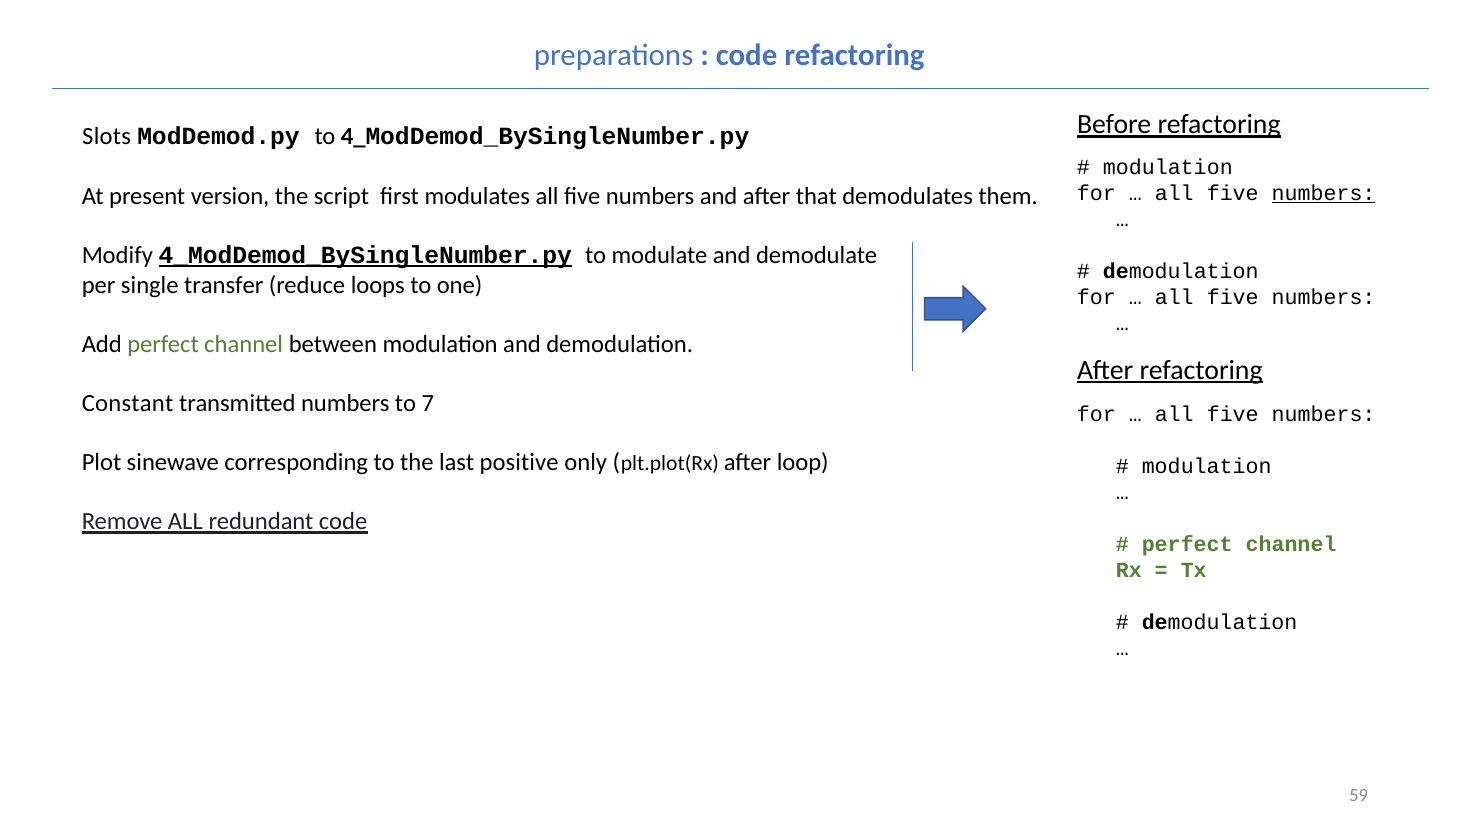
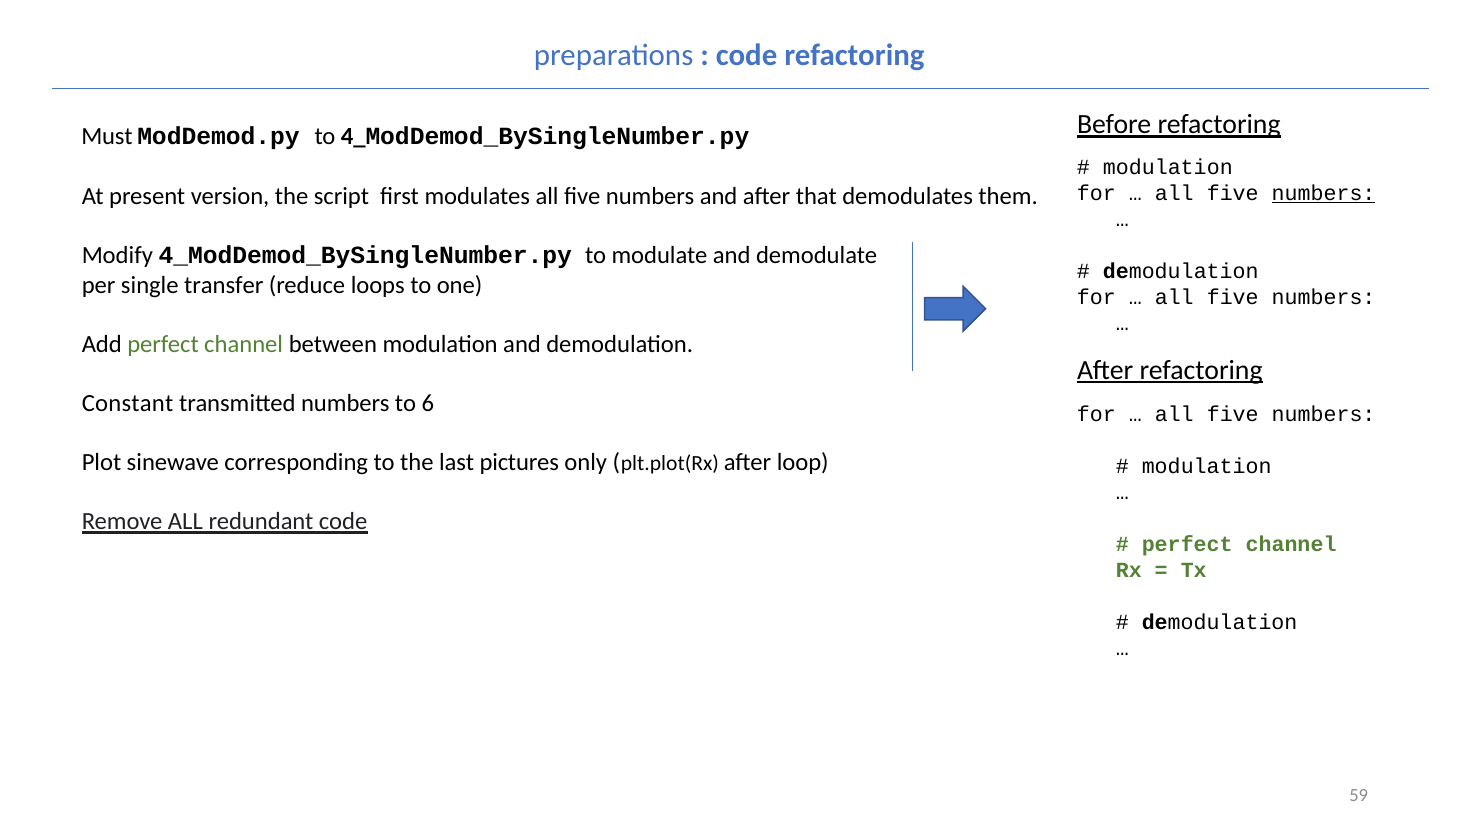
Slots: Slots -> Must
4_ModDemod_BySingleNumber.py at (365, 255) underline: present -> none
7: 7 -> 6
positive: positive -> pictures
